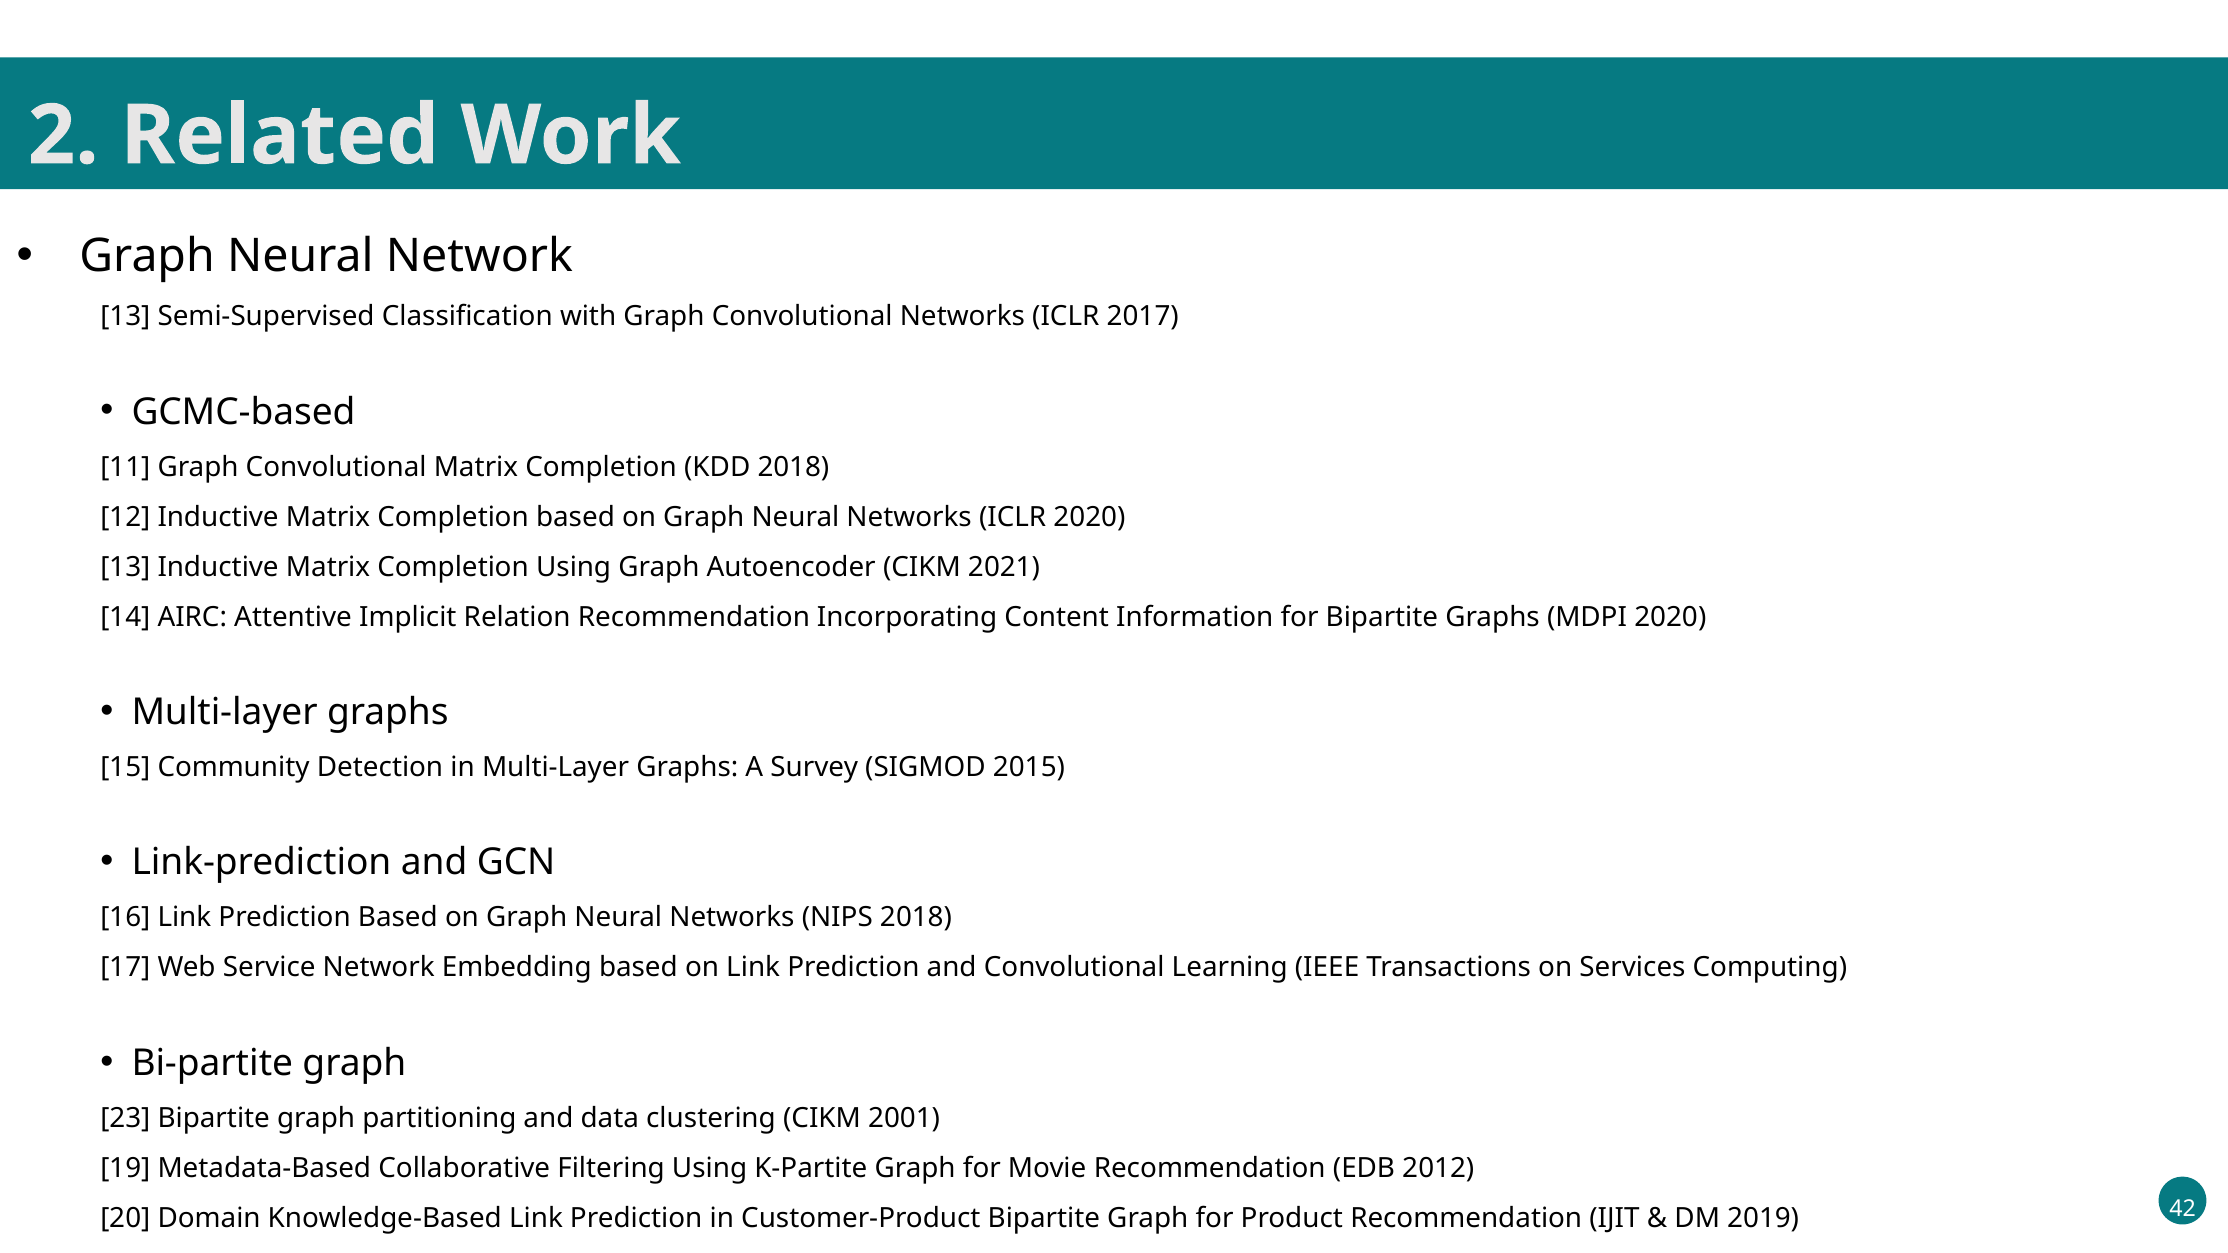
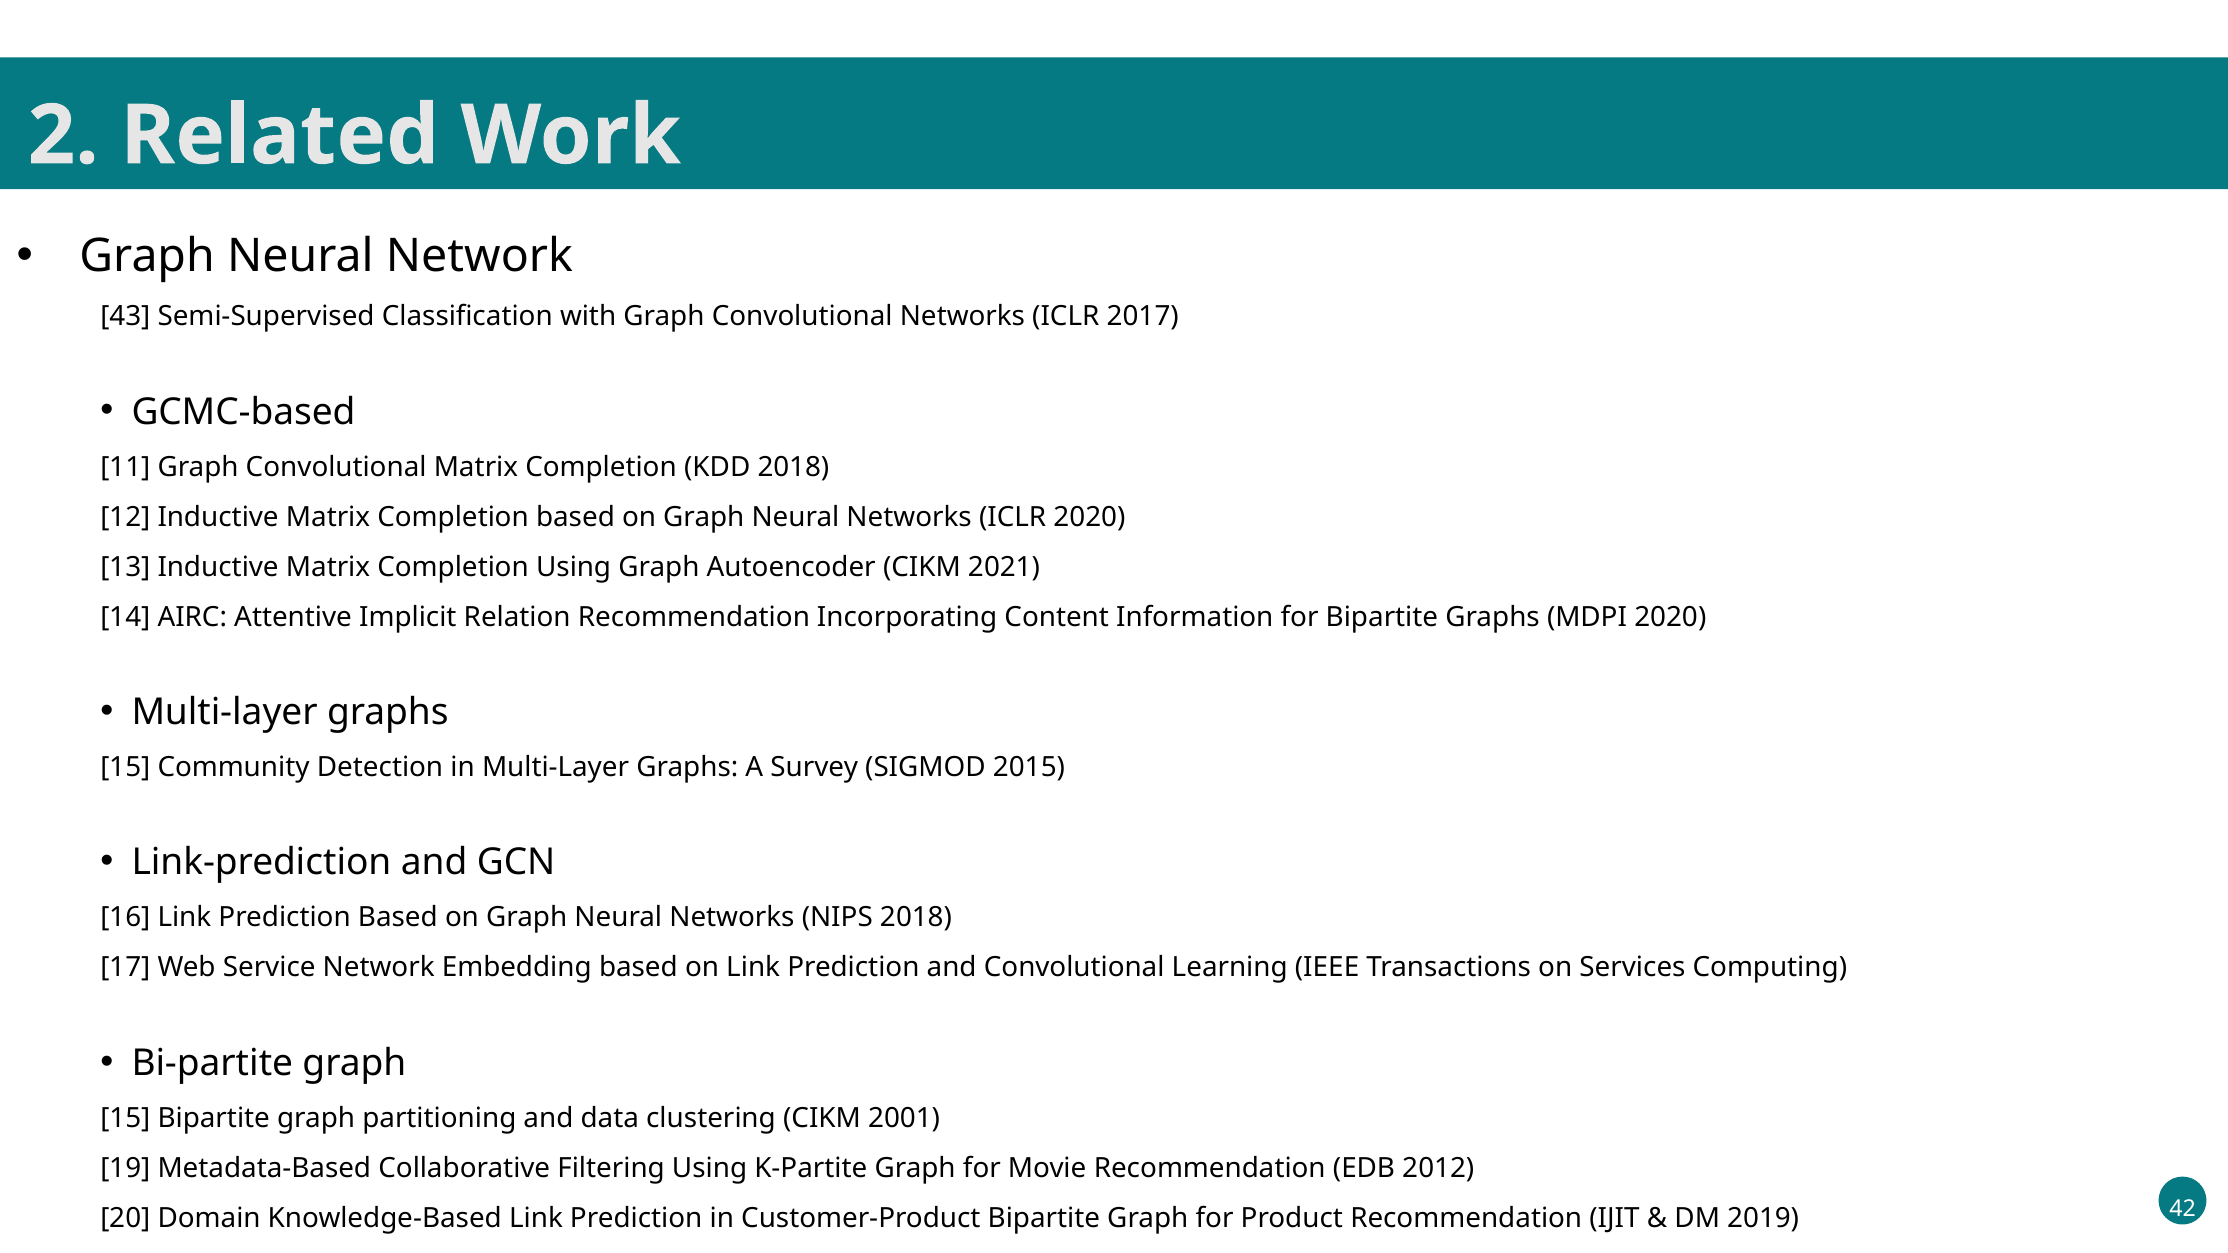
13 at (125, 317): 13 -> 43
23 at (125, 1118): 23 -> 15
